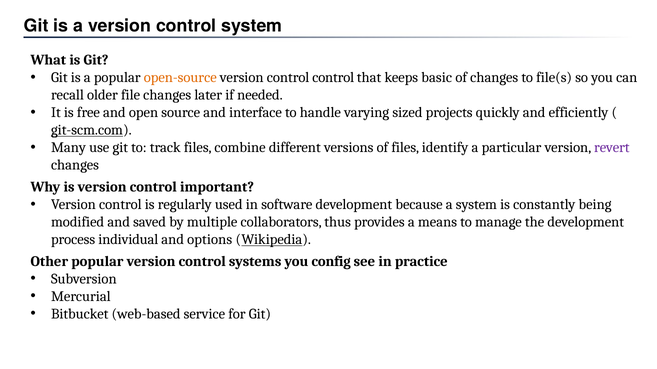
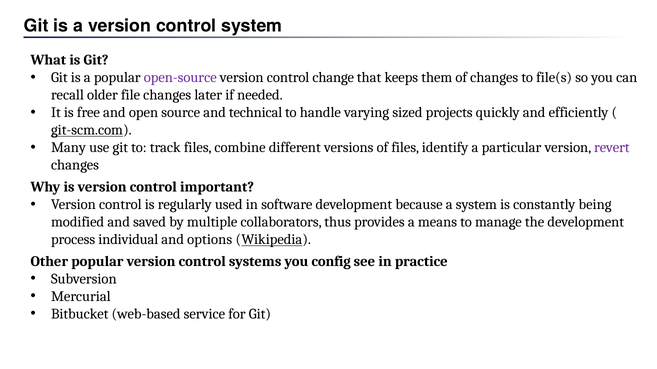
open-source colour: orange -> purple
control control: control -> change
basic: basic -> them
interface: interface -> technical
